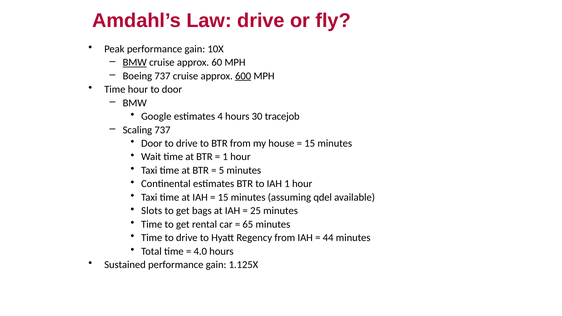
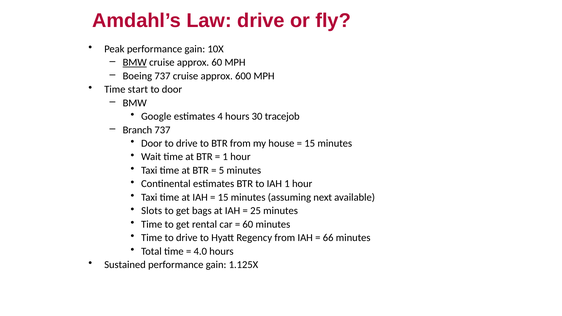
600 underline: present -> none
Time hour: hour -> start
Scaling: Scaling -> Branch
qdel: qdel -> next
65 at (248, 224): 65 -> 60
44: 44 -> 66
